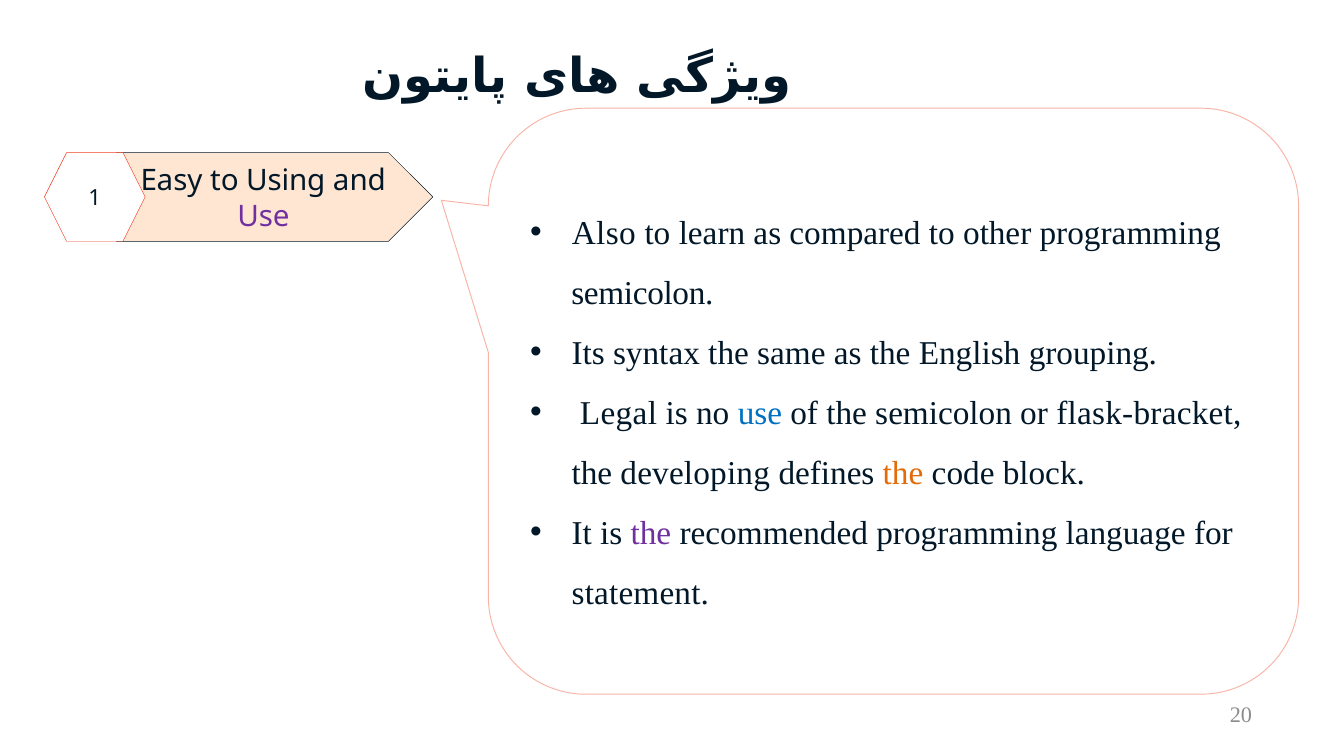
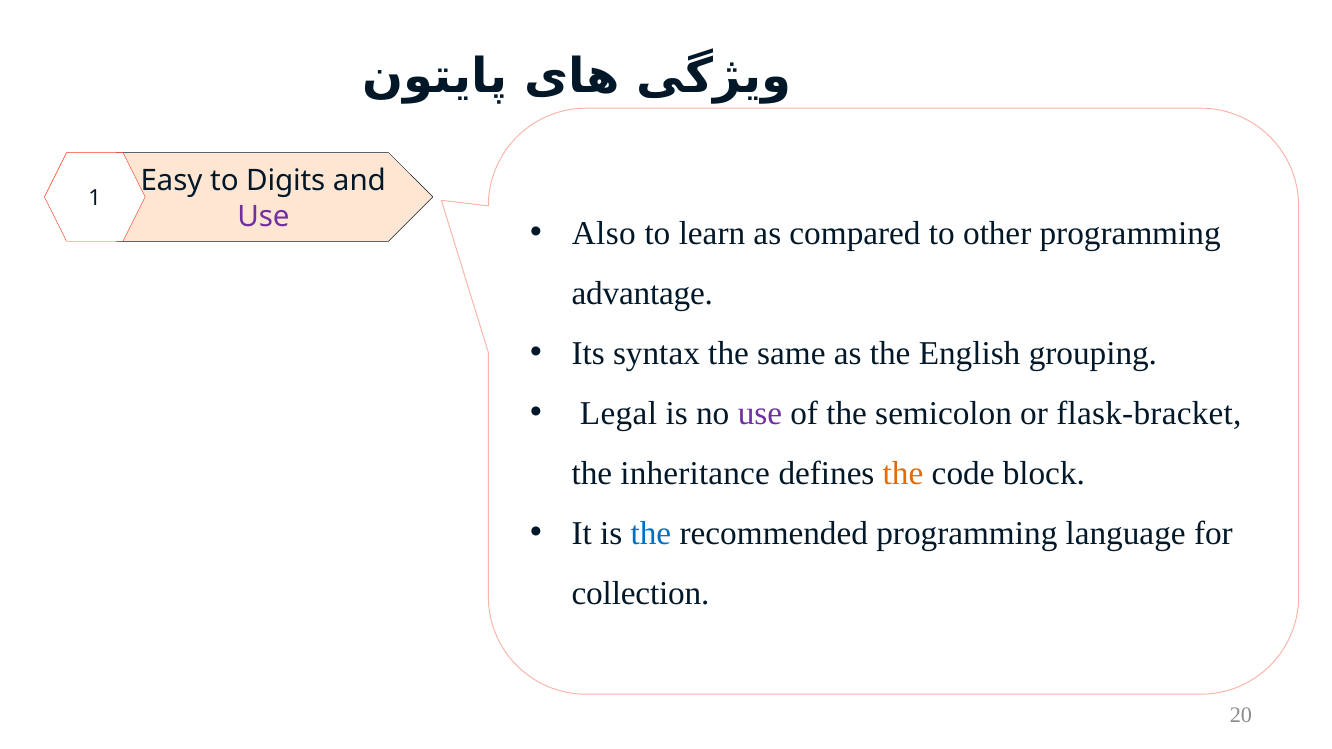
Using: Using -> Digits
semicolon at (642, 294): semicolon -> advantage
use at (760, 414) colour: blue -> purple
developing: developing -> inheritance
the at (651, 534) colour: purple -> blue
statement: statement -> collection
